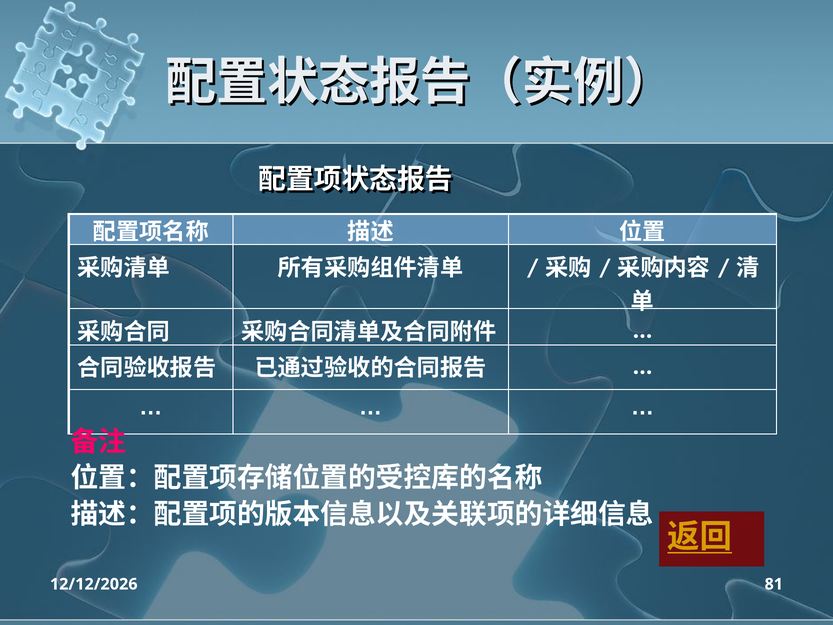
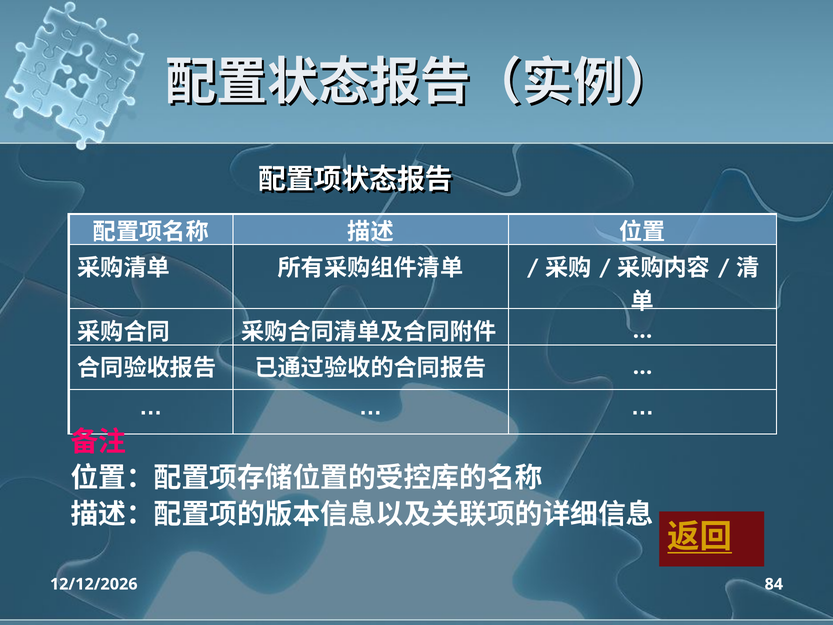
81: 81 -> 84
